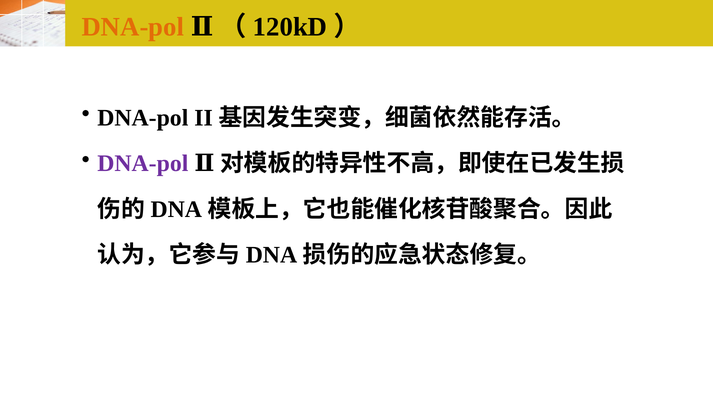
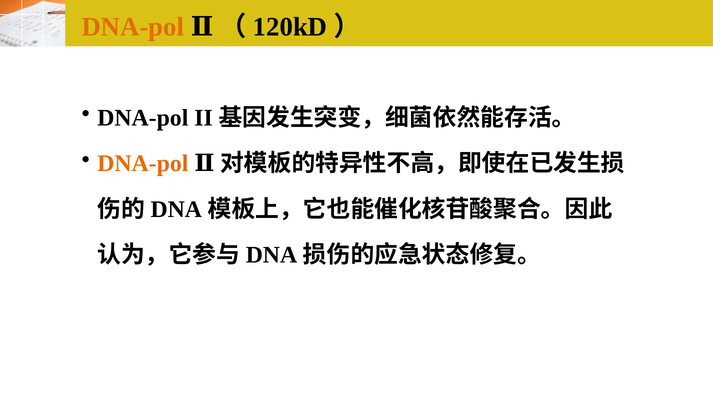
DNA-pol at (143, 164) colour: purple -> orange
